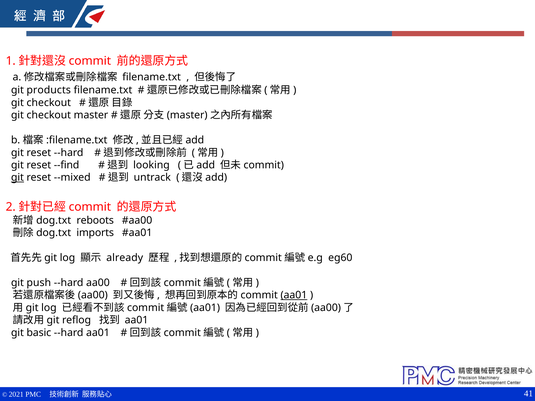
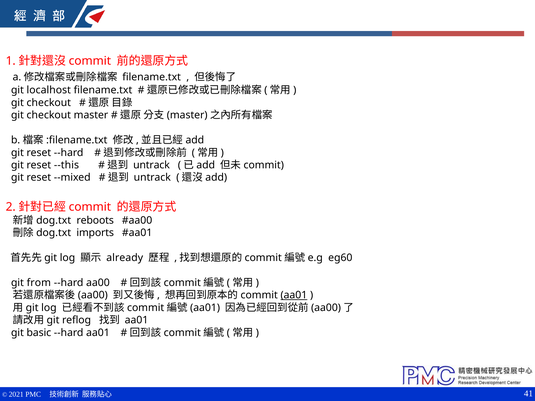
products: products -> localhost
--find: --find -> --this
looking at (151, 165): looking -> untrack
git at (17, 178) underline: present -> none
push: push -> from
